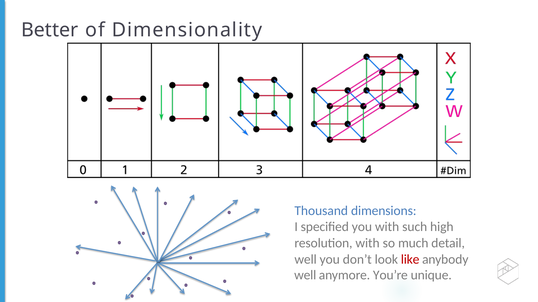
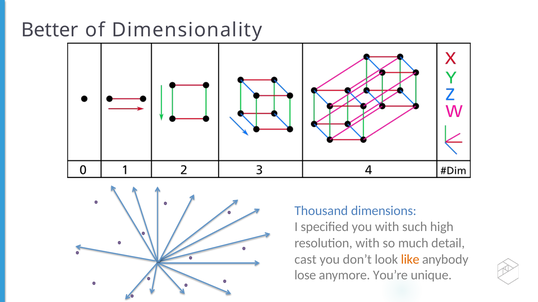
well at (306, 260): well -> cast
like colour: red -> orange
well at (305, 276): well -> lose
